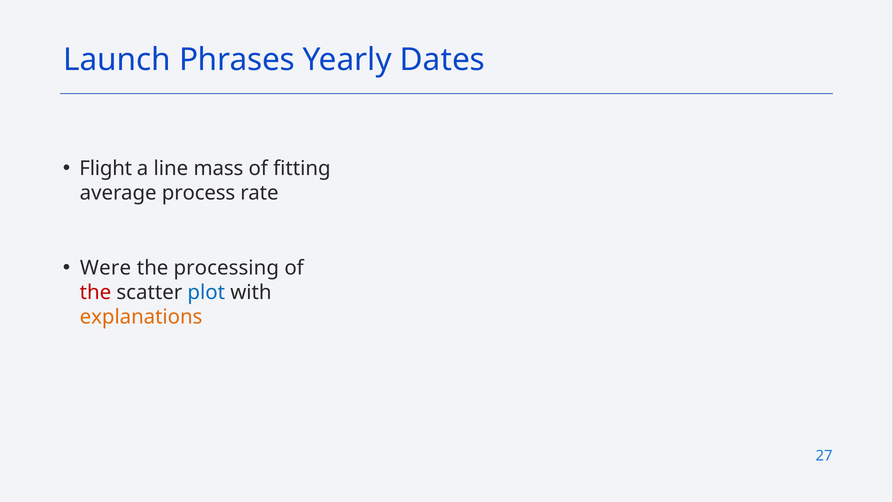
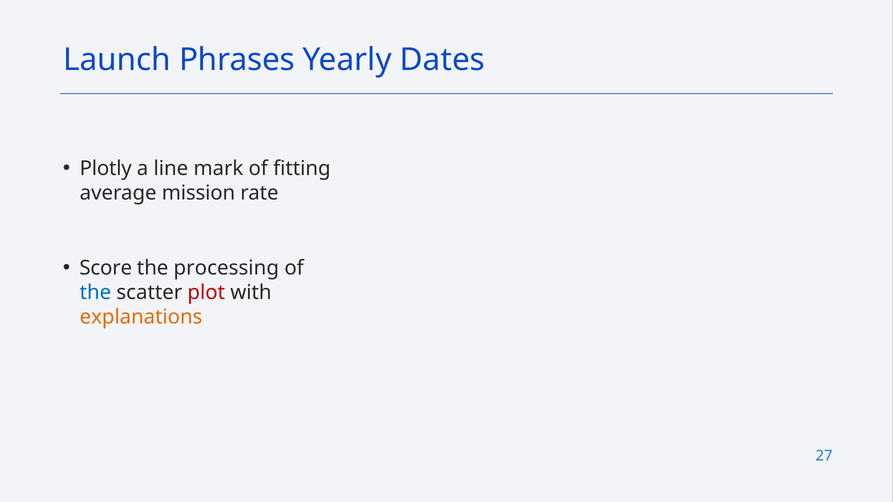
Flight: Flight -> Plotly
mass: mass -> mark
process: process -> mission
Were: Were -> Score
the at (96, 293) colour: red -> blue
plot colour: blue -> red
